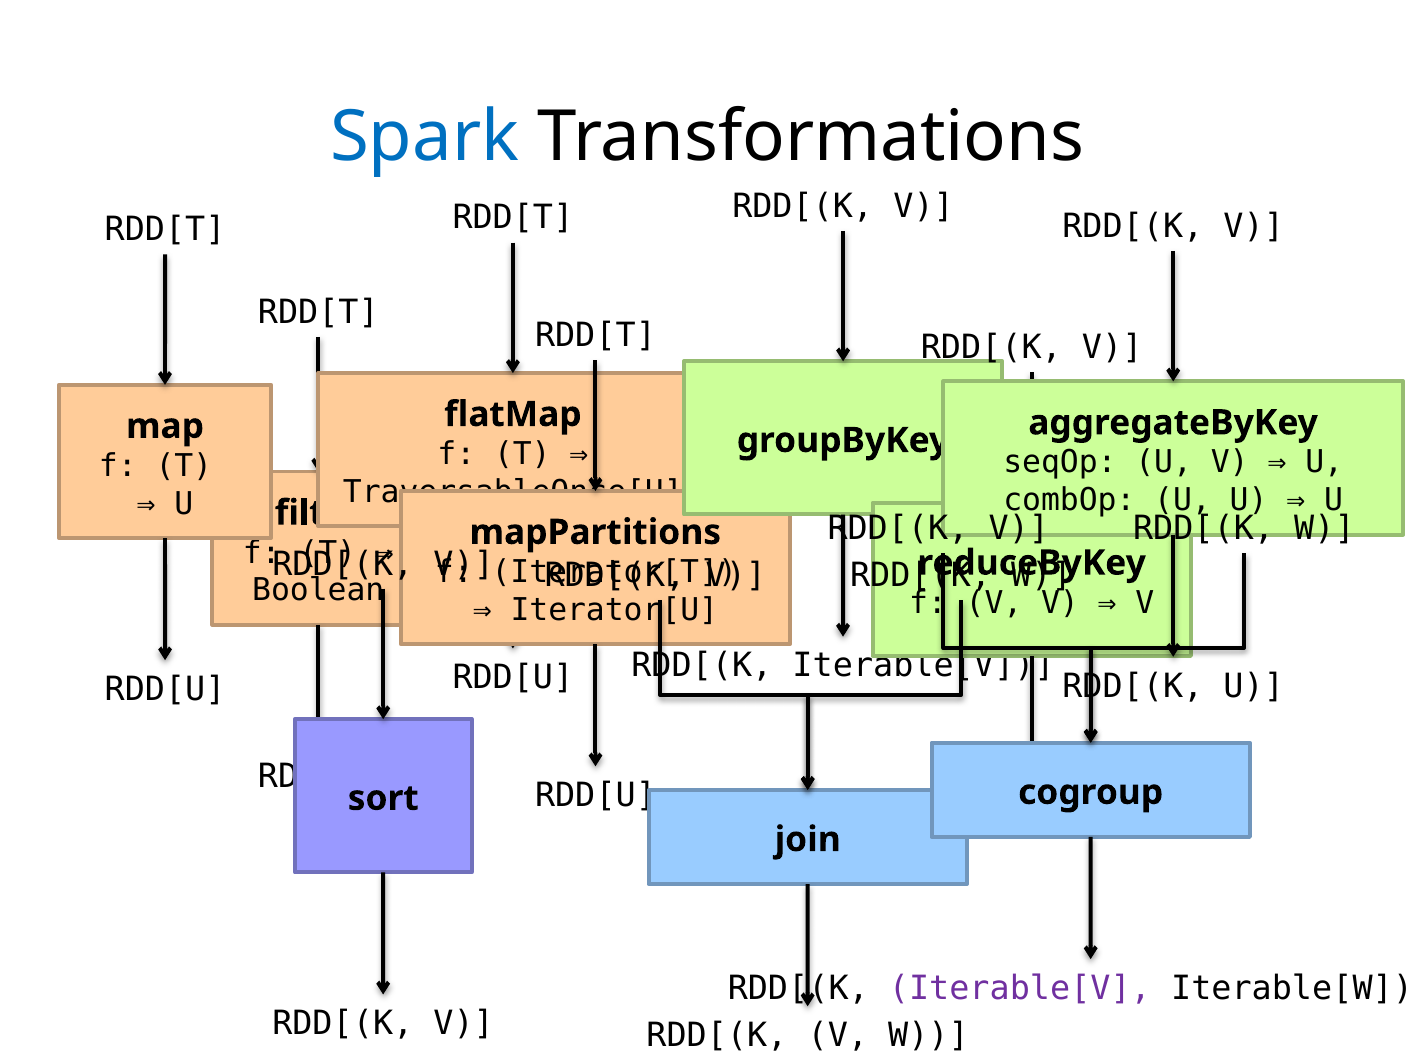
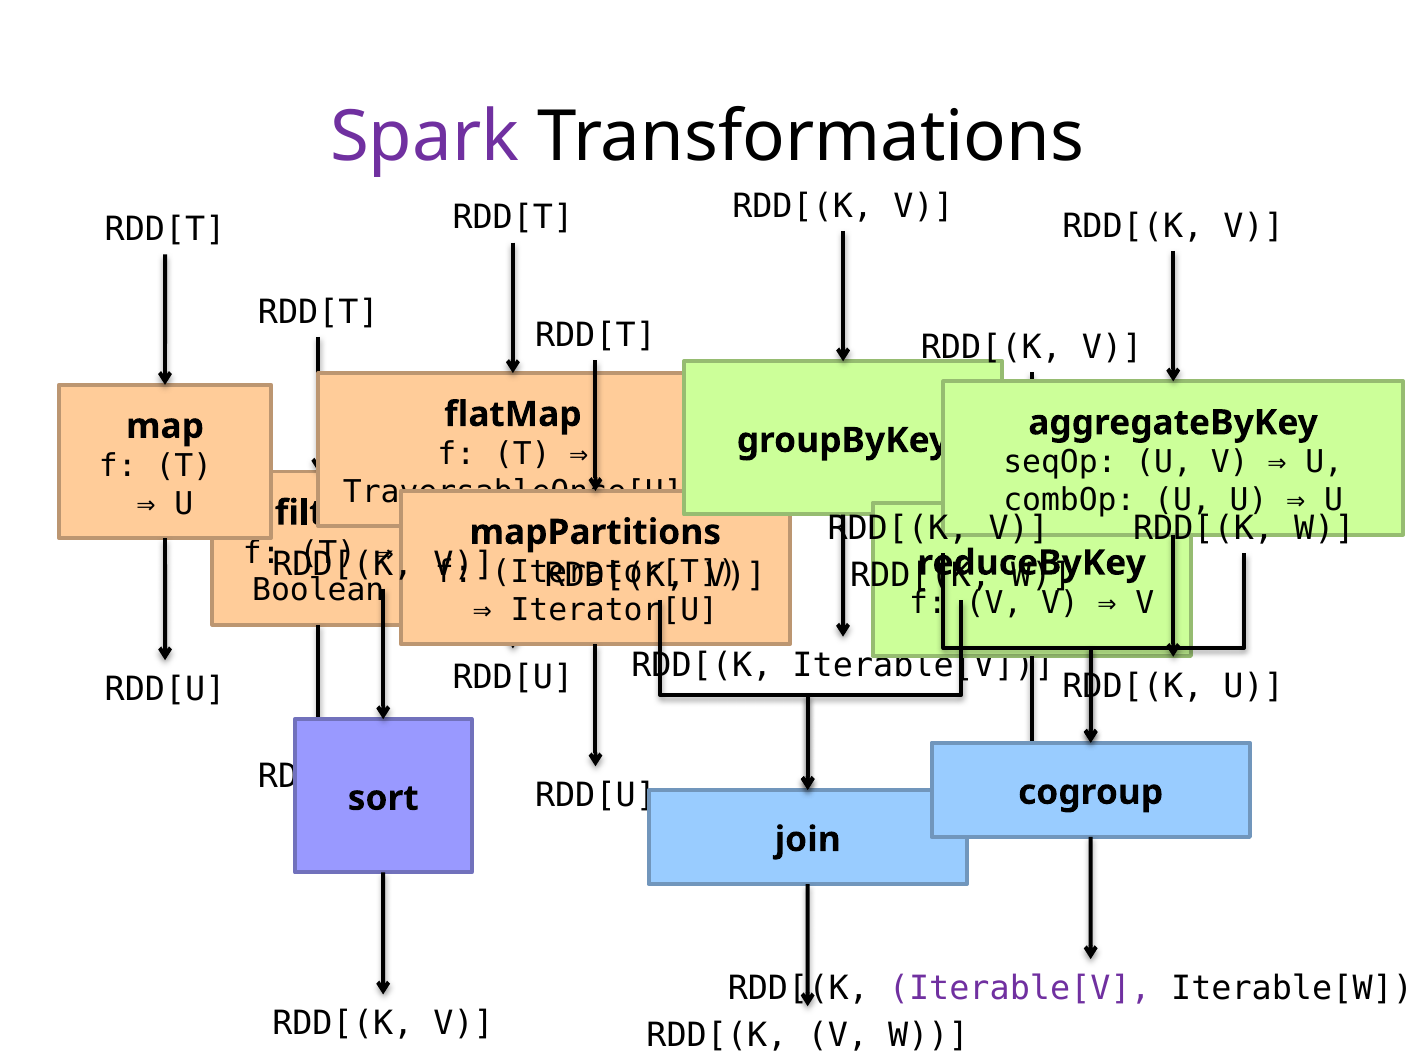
Spark colour: blue -> purple
